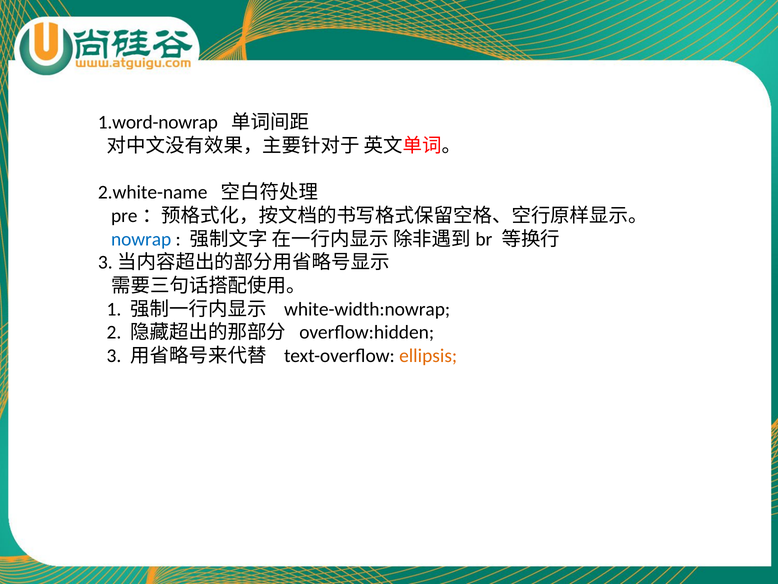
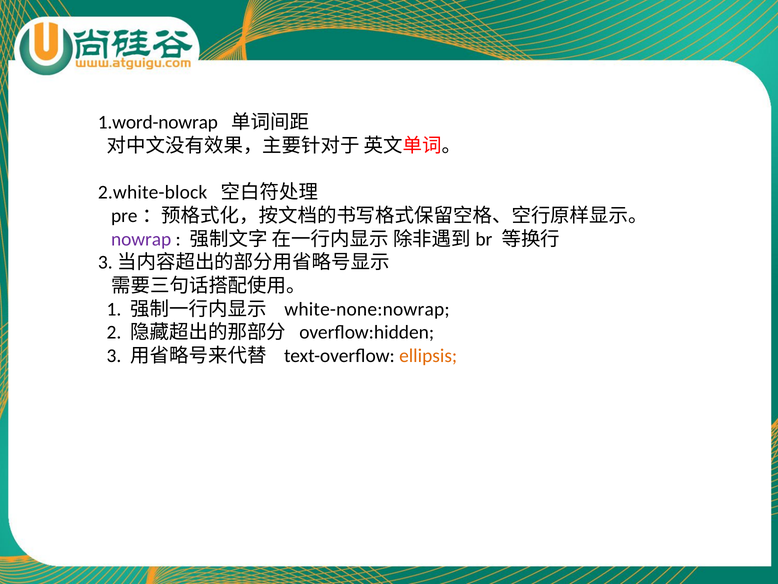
2.white-name: 2.white-name -> 2.white-block
nowrap colour: blue -> purple
white-width:nowrap: white-width:nowrap -> white-none:nowrap
